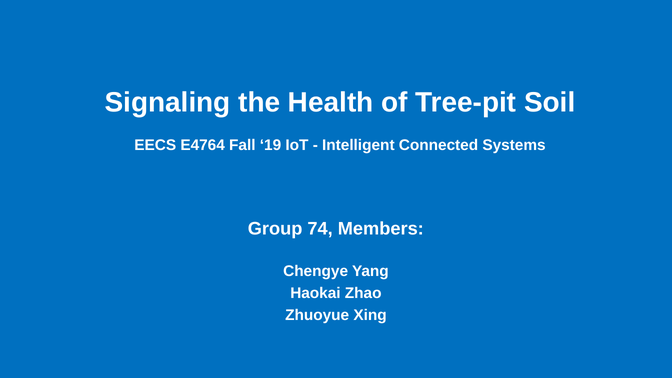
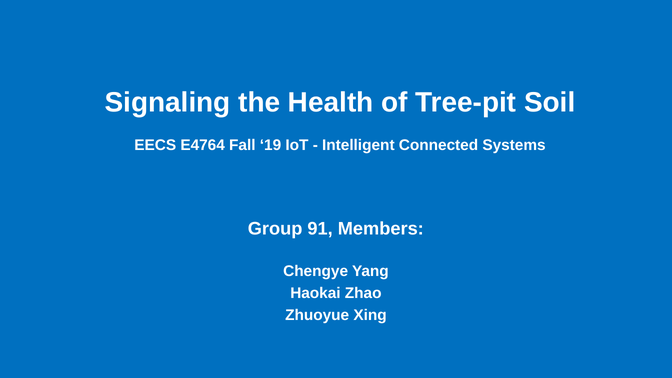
74: 74 -> 91
